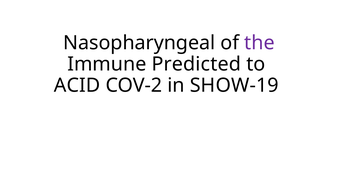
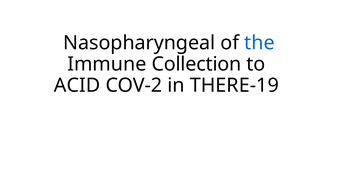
the colour: purple -> blue
Predicted: Predicted -> Collection
SHOW-19: SHOW-19 -> THERE-19
